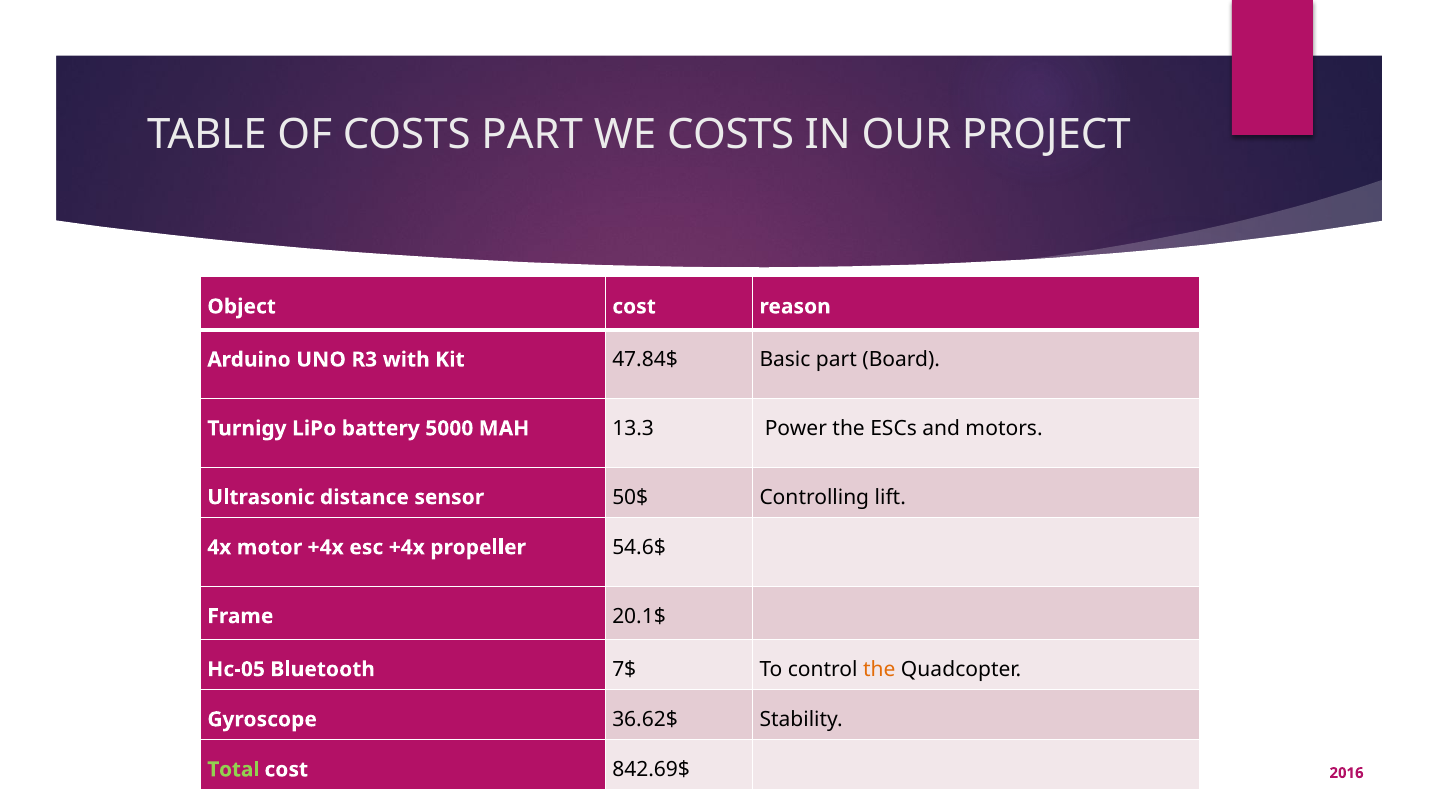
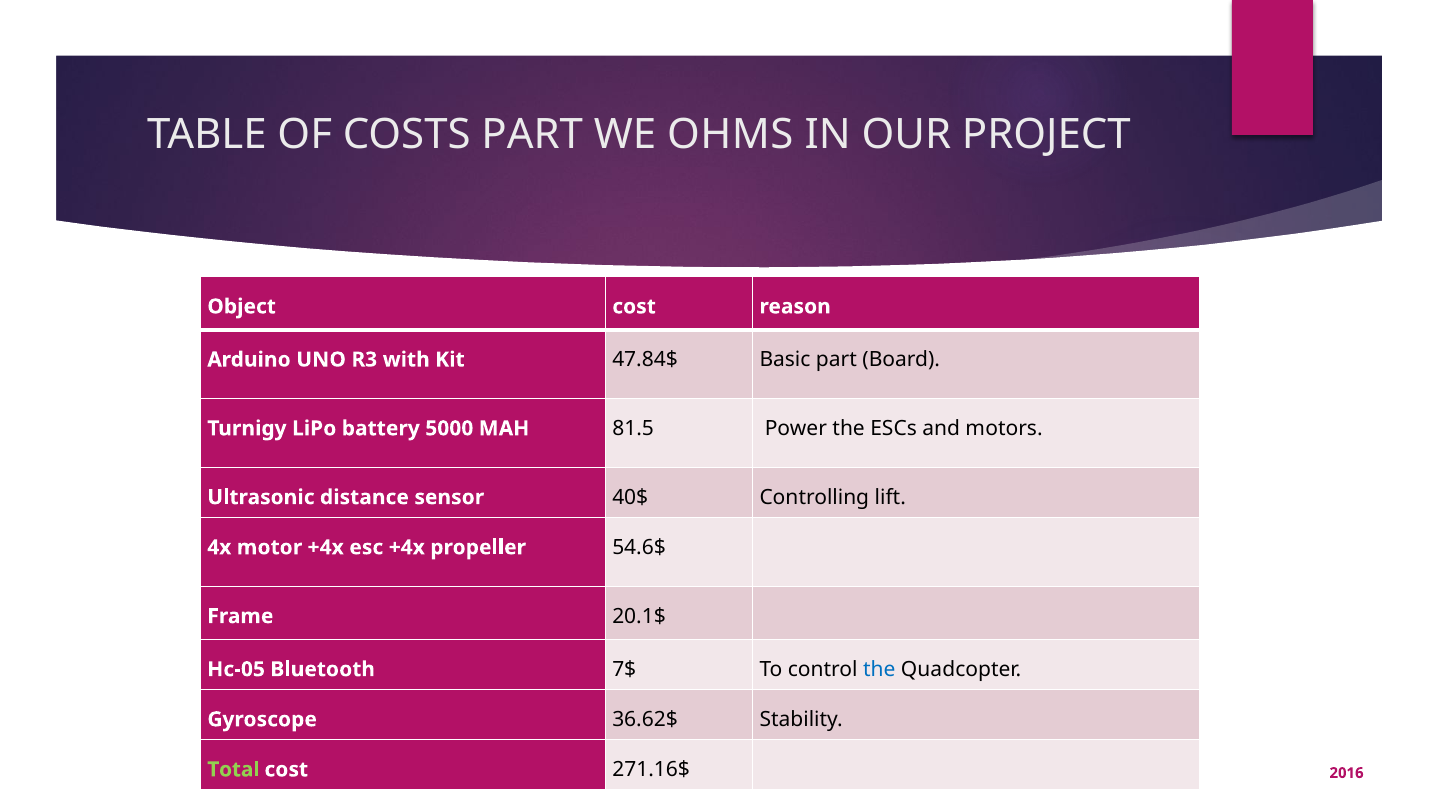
WE COSTS: COSTS -> OHMS
13.3: 13.3 -> 81.5
50$: 50$ -> 40$
the at (879, 670) colour: orange -> blue
842.69$: 842.69$ -> 271.16$
